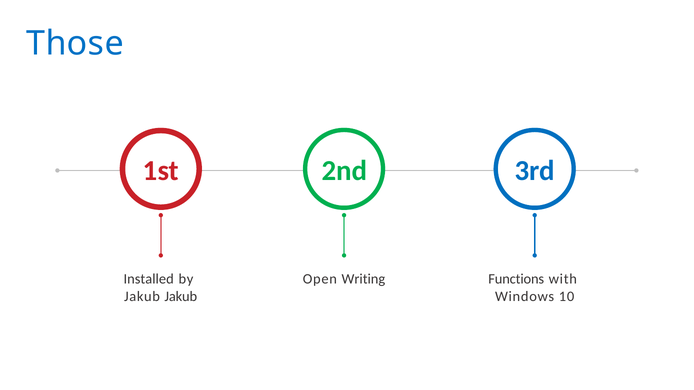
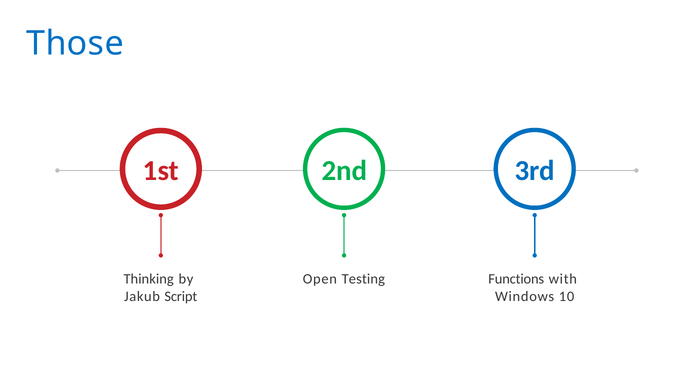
Writing: Writing -> Testing
Installed: Installed -> Thinking
Jakub Jakub: Jakub -> Script
